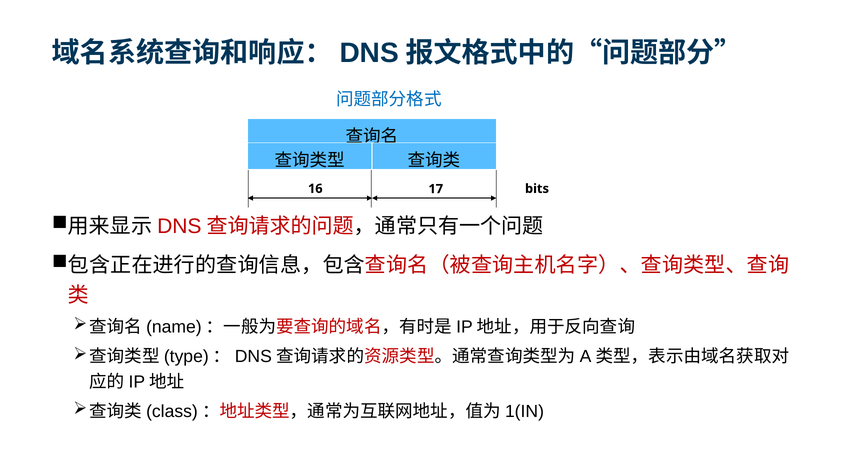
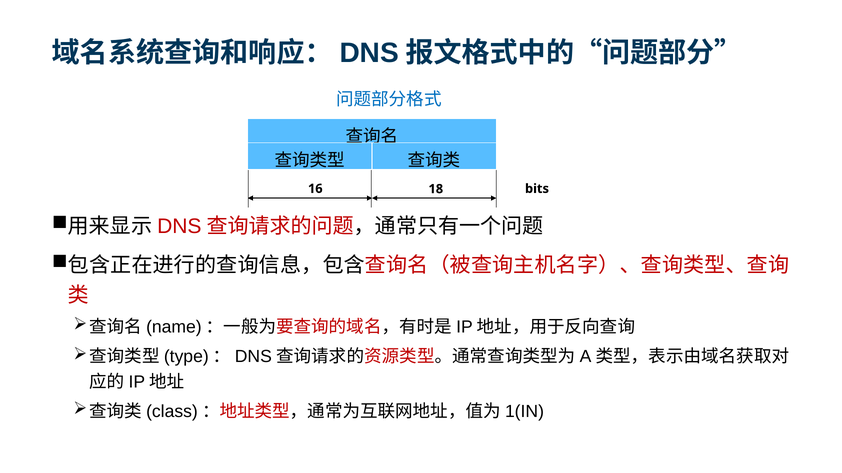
17: 17 -> 18
